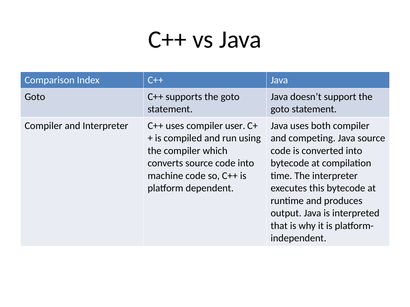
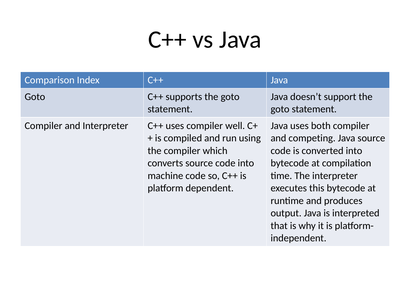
user: user -> well
